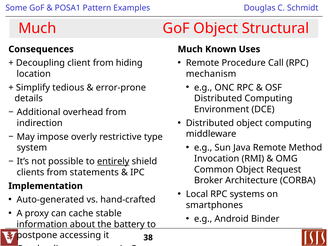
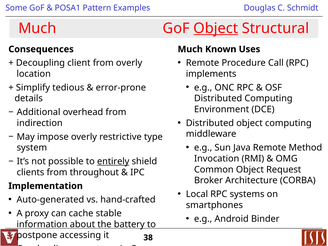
Object at (216, 28) underline: none -> present
from hiding: hiding -> overly
mechanism: mechanism -> implements
statements: statements -> throughout
